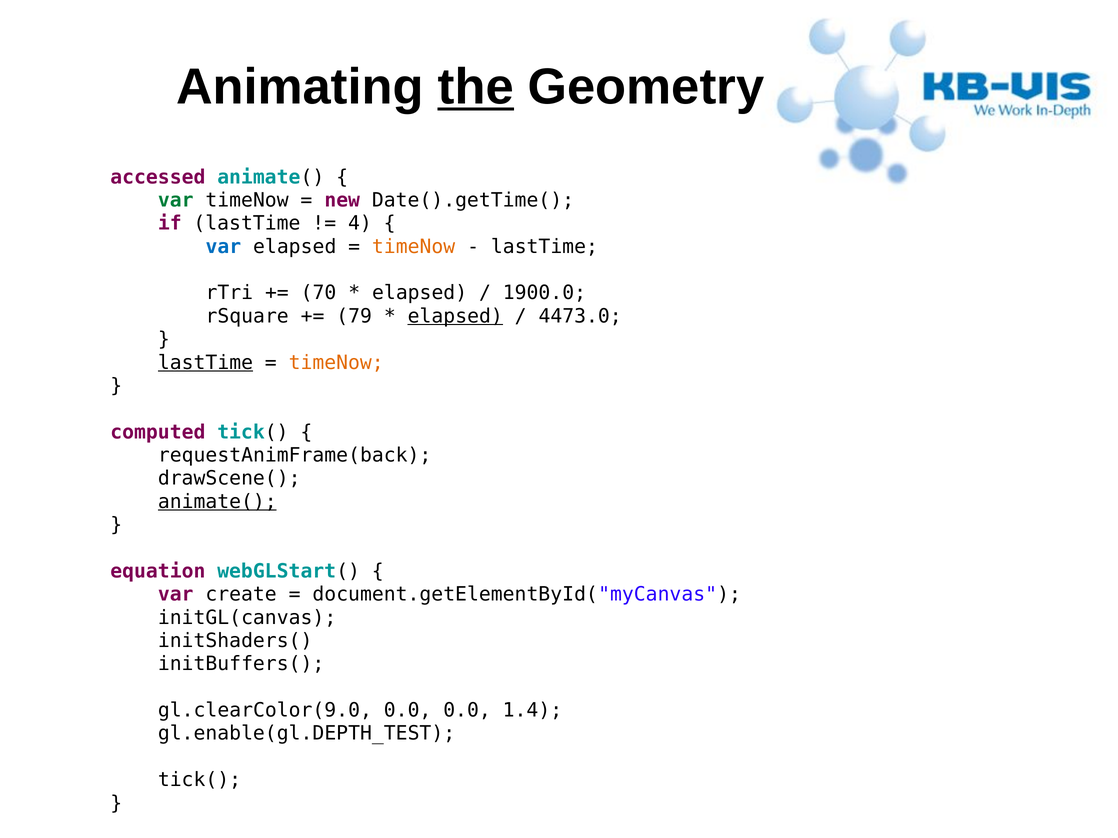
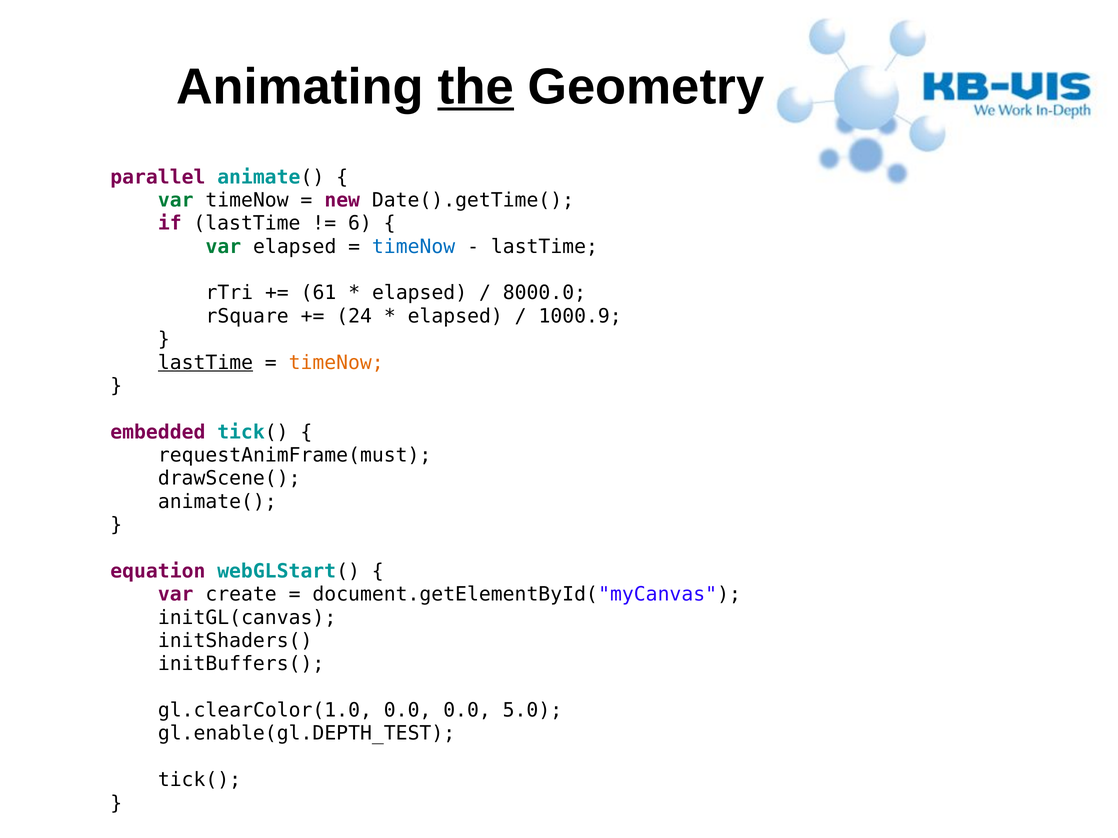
accessed: accessed -> parallel
4: 4 -> 6
var at (223, 247) colour: blue -> green
timeNow at (414, 247) colour: orange -> blue
70: 70 -> 61
1900.0: 1900.0 -> 8000.0
79: 79 -> 24
elapsed at (455, 316) underline: present -> none
4473.0: 4473.0 -> 1000.9
computed: computed -> embedded
requestAnimFrame(back: requestAnimFrame(back -> requestAnimFrame(must
animate( at (217, 502) underline: present -> none
gl.clearColor(9.0: gl.clearColor(9.0 -> gl.clearColor(1.0
1.4: 1.4 -> 5.0
